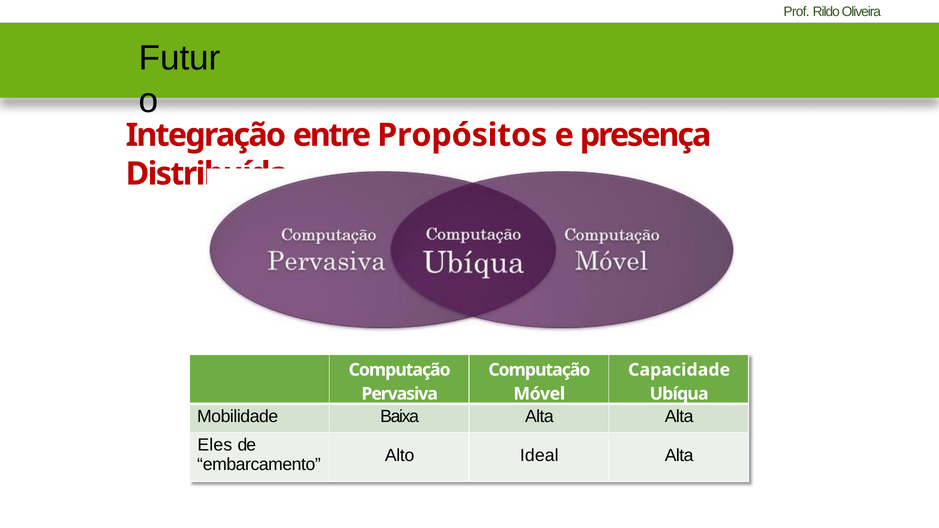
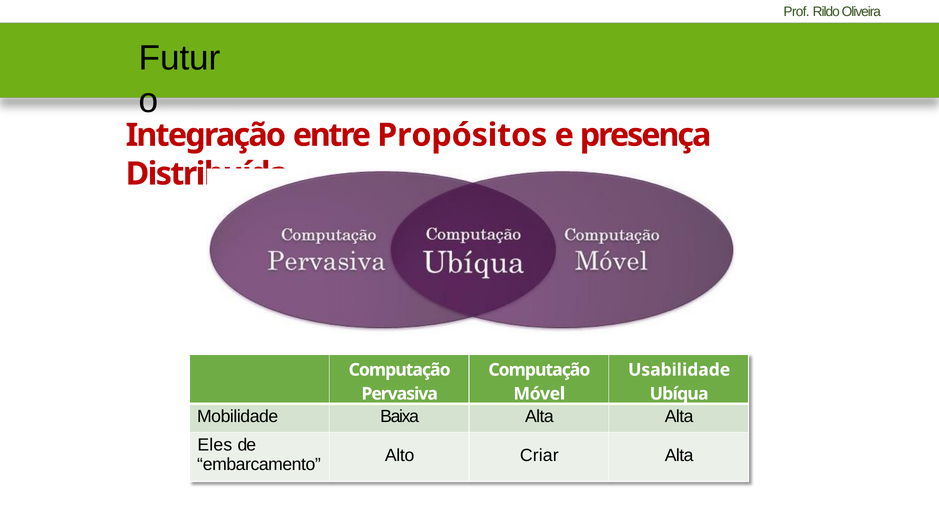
Capacidade: Capacidade -> Usabilidade
Ideal: Ideal -> Criar
